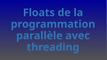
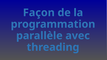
Floats: Floats -> Façon
